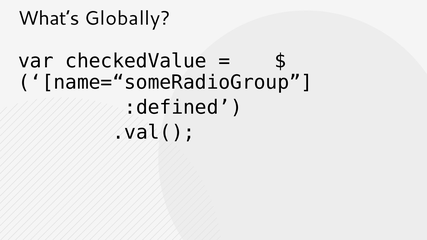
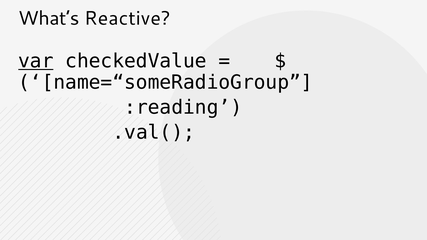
Globally: Globally -> Reactive
var underline: none -> present
:defined: :defined -> :reading
